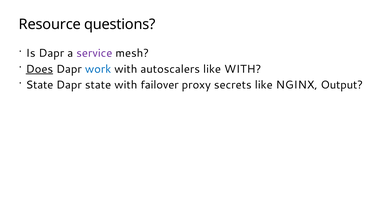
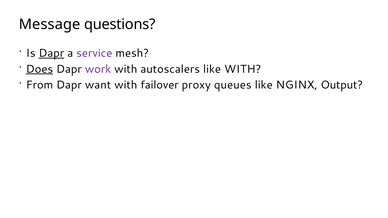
Resource: Resource -> Message
Dapr at (51, 53) underline: none -> present
work colour: blue -> purple
State at (40, 85): State -> From
Dapr state: state -> want
secrets: secrets -> queues
